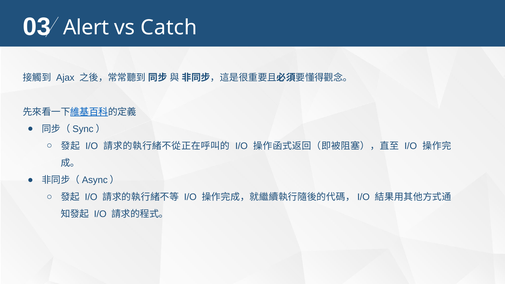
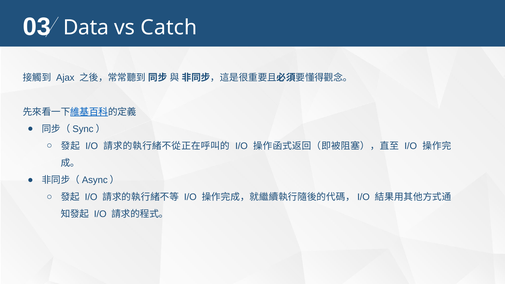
Alert: Alert -> Data
